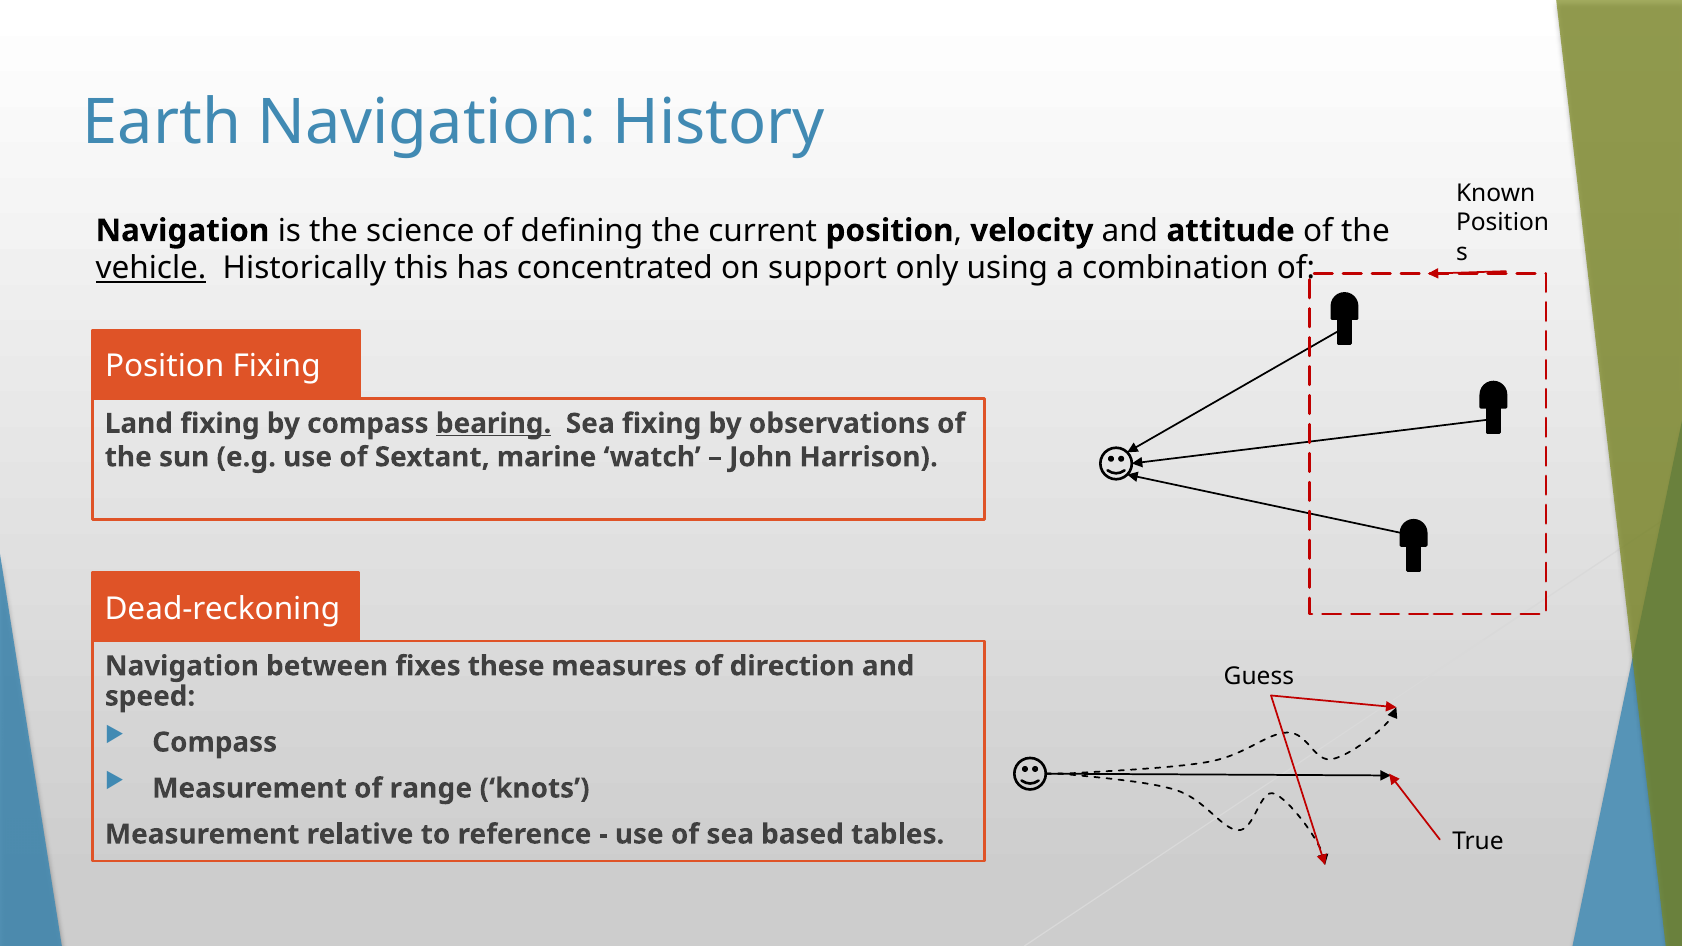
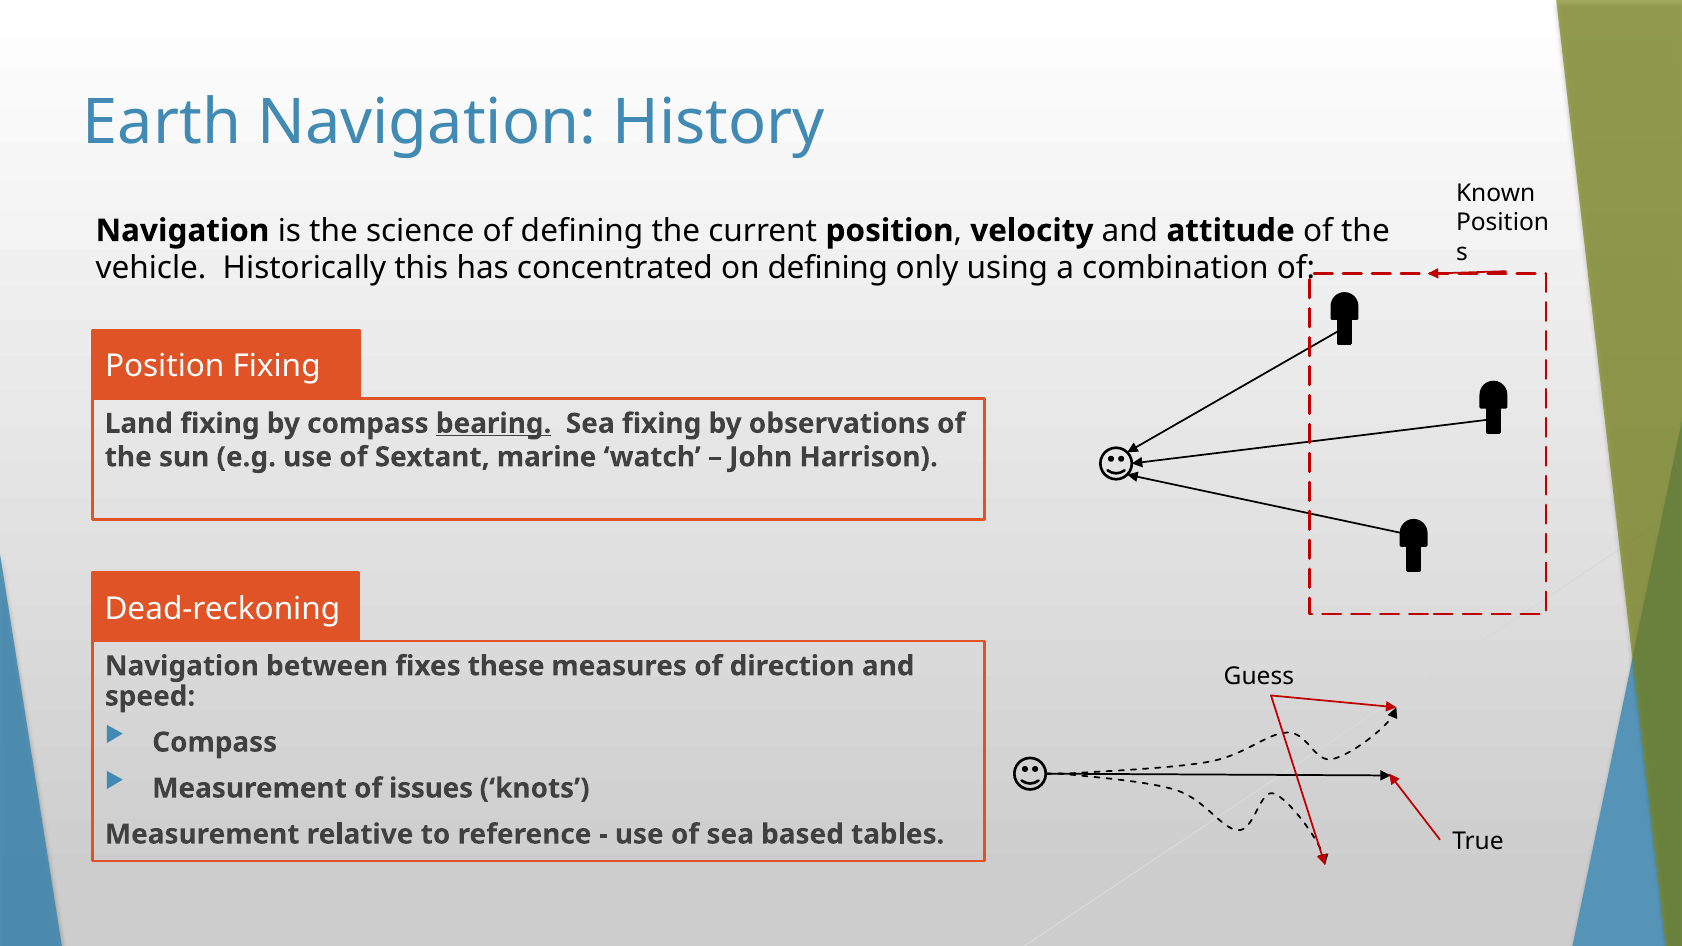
vehicle underline: present -> none
on support: support -> defining
range: range -> issues
